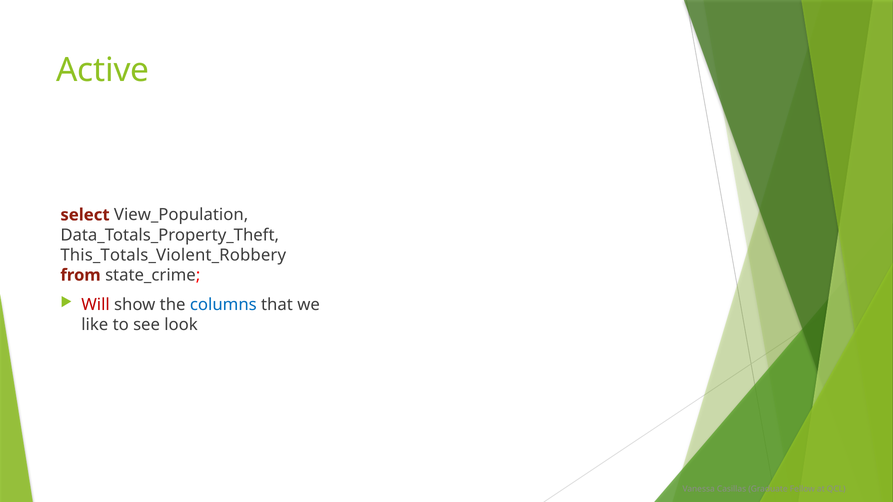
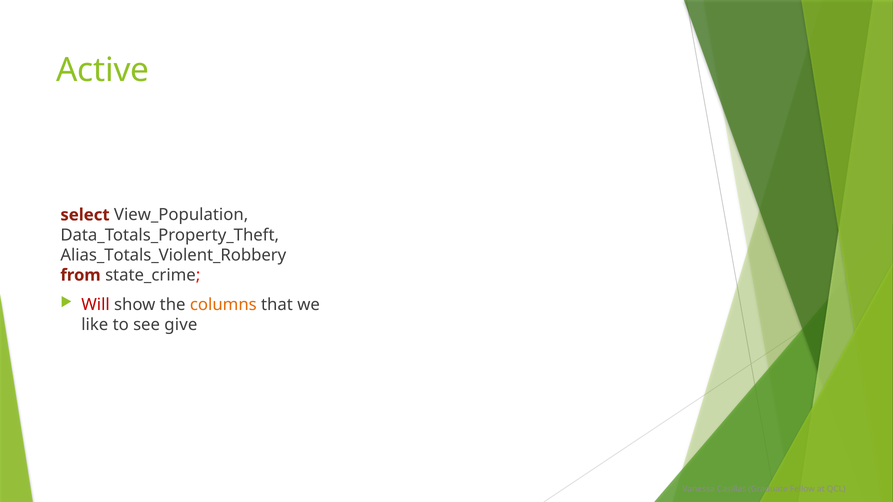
This_Totals_Violent_Robbery: This_Totals_Violent_Robbery -> Alias_Totals_Violent_Robbery
columns colour: blue -> orange
look: look -> give
